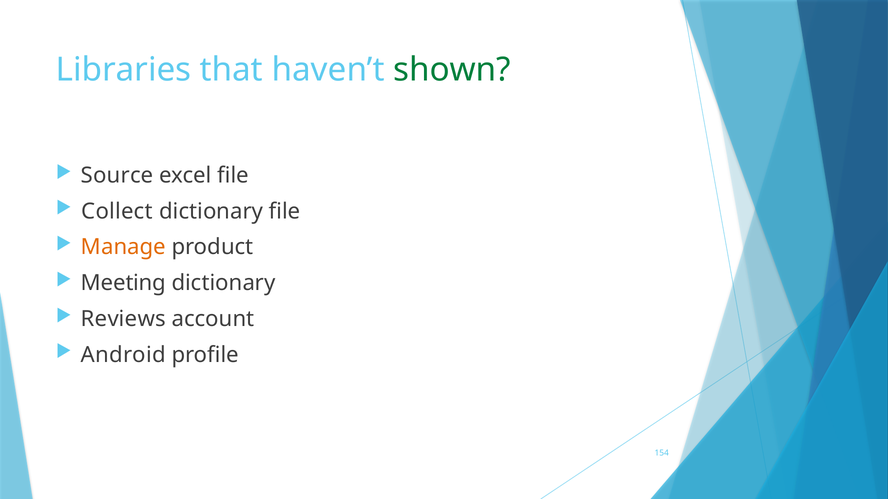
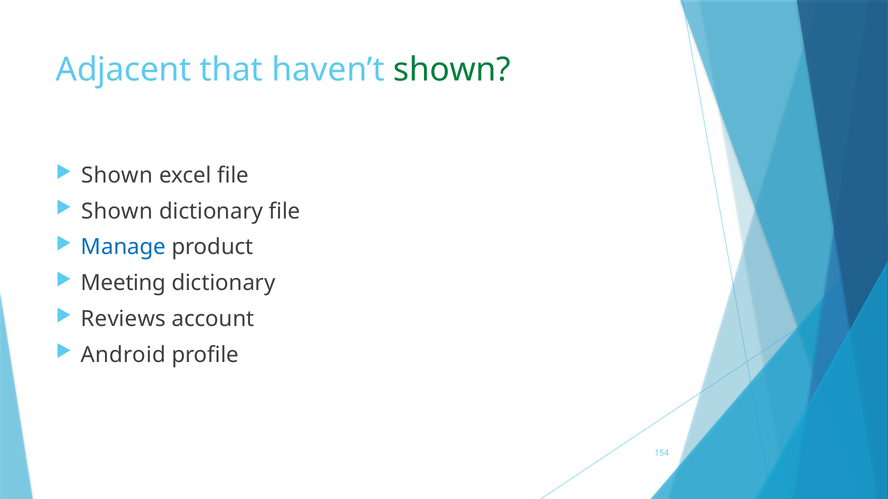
Libraries: Libraries -> Adjacent
Source at (117, 176): Source -> Shown
Collect at (117, 211): Collect -> Shown
Manage colour: orange -> blue
